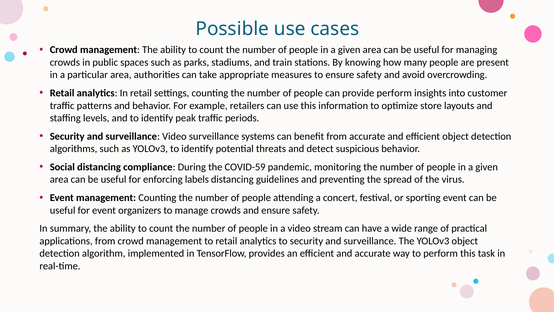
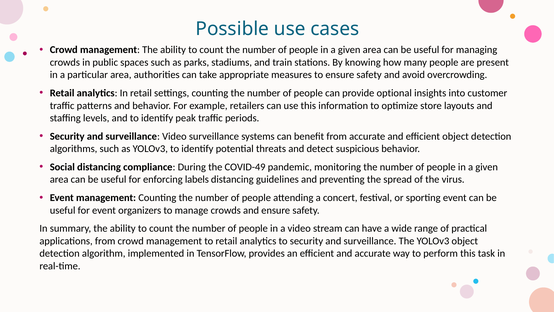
provide perform: perform -> optional
COVID-59: COVID-59 -> COVID-49
